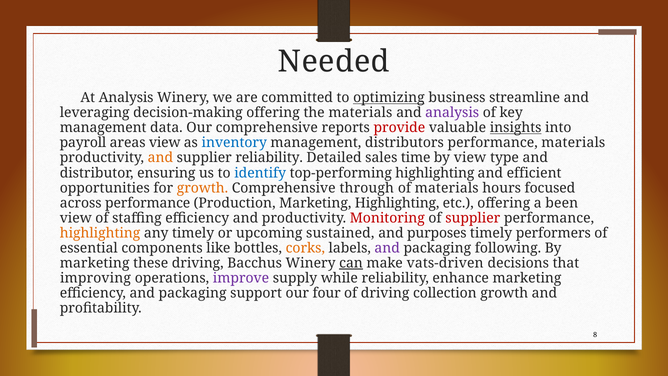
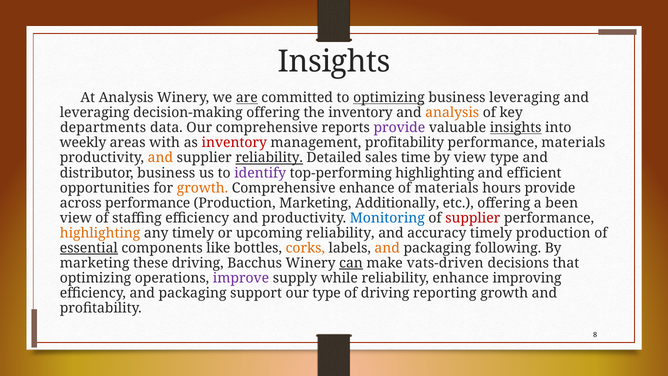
Needed at (334, 62): Needed -> Insights
are underline: none -> present
business streamline: streamline -> leveraging
the materials: materials -> inventory
analysis at (452, 113) colour: purple -> orange
management at (103, 128): management -> departments
provide at (399, 128) colour: red -> purple
payroll: payroll -> weekly
areas view: view -> with
inventory at (234, 143) colour: blue -> red
management distributors: distributors -> profitability
reliability at (269, 158) underline: none -> present
distributor ensuring: ensuring -> business
identify colour: blue -> purple
Comprehensive through: through -> enhance
hours focused: focused -> provide
Marketing Highlighting: Highlighting -> Additionally
Monitoring colour: red -> blue
upcoming sustained: sustained -> reliability
purposes: purposes -> accuracy
timely performers: performers -> production
essential underline: none -> present
and at (387, 248) colour: purple -> orange
improving at (95, 278): improving -> optimizing
enhance marketing: marketing -> improving
our four: four -> type
collection: collection -> reporting
